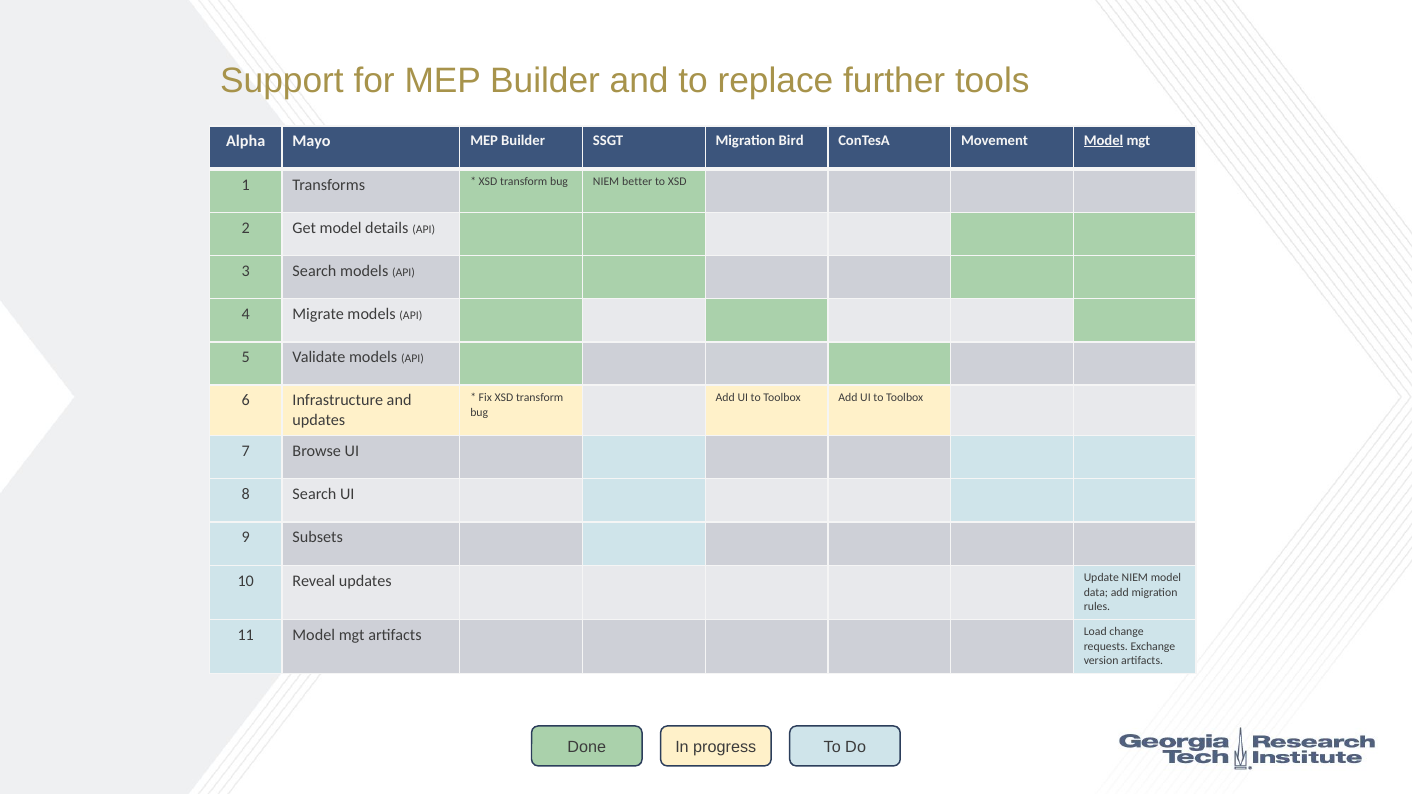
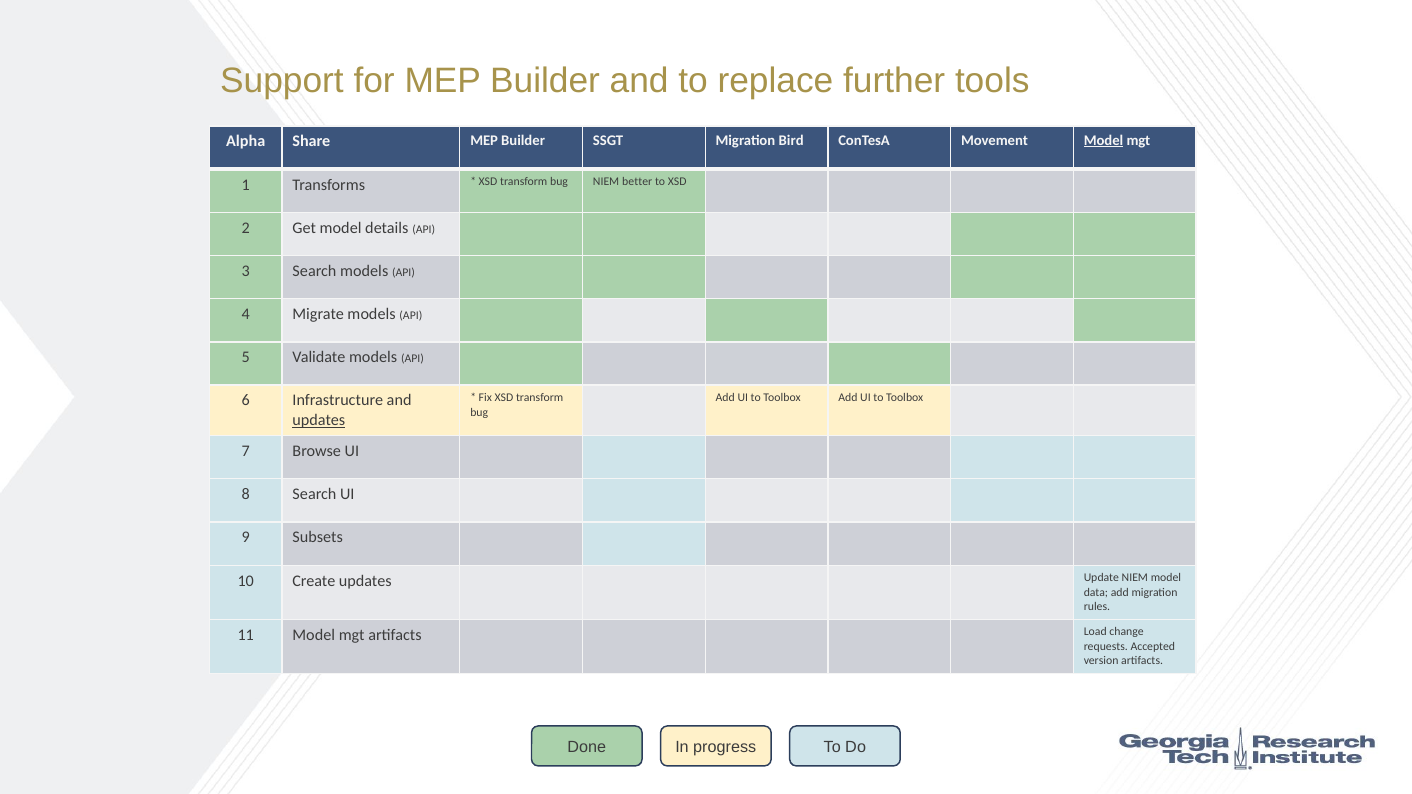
Mayo: Mayo -> Share
updates at (319, 421) underline: none -> present
Reveal: Reveal -> Create
Exchange: Exchange -> Accepted
